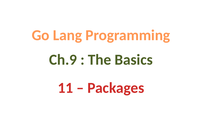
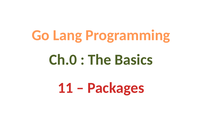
Ch.9: Ch.9 -> Ch.0
